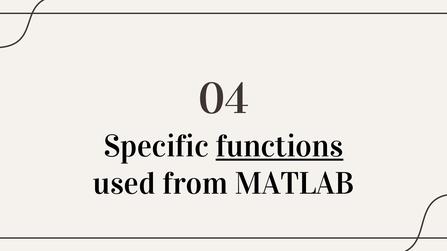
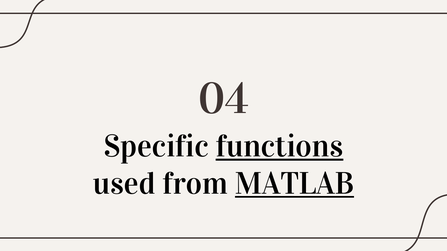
MATLAB underline: none -> present
